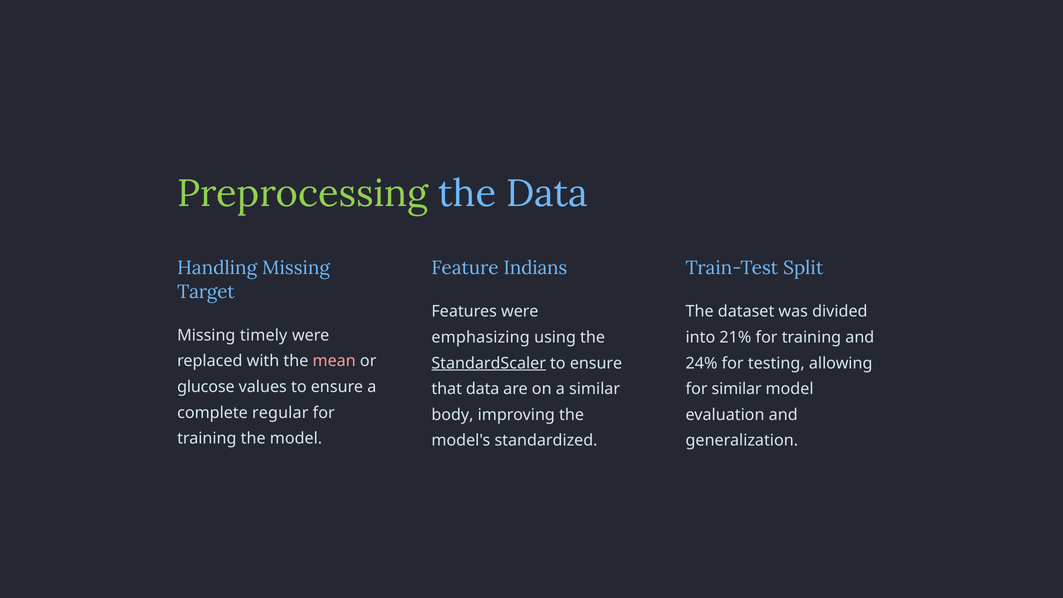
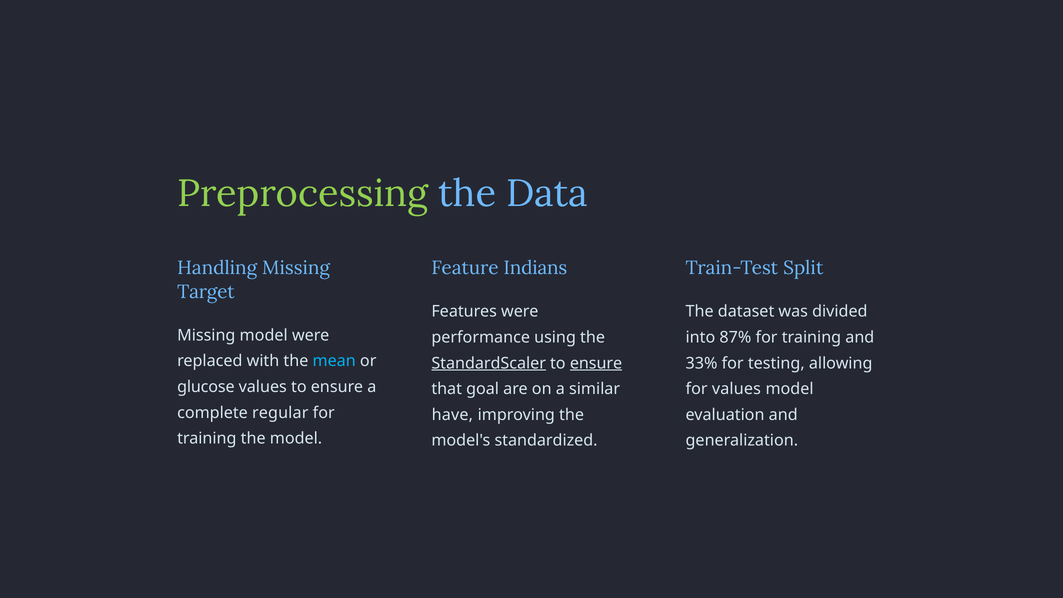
Missing timely: timely -> model
emphasizing: emphasizing -> performance
21%: 21% -> 87%
mean colour: pink -> light blue
ensure at (596, 363) underline: none -> present
24%: 24% -> 33%
that data: data -> goal
for similar: similar -> values
body: body -> have
